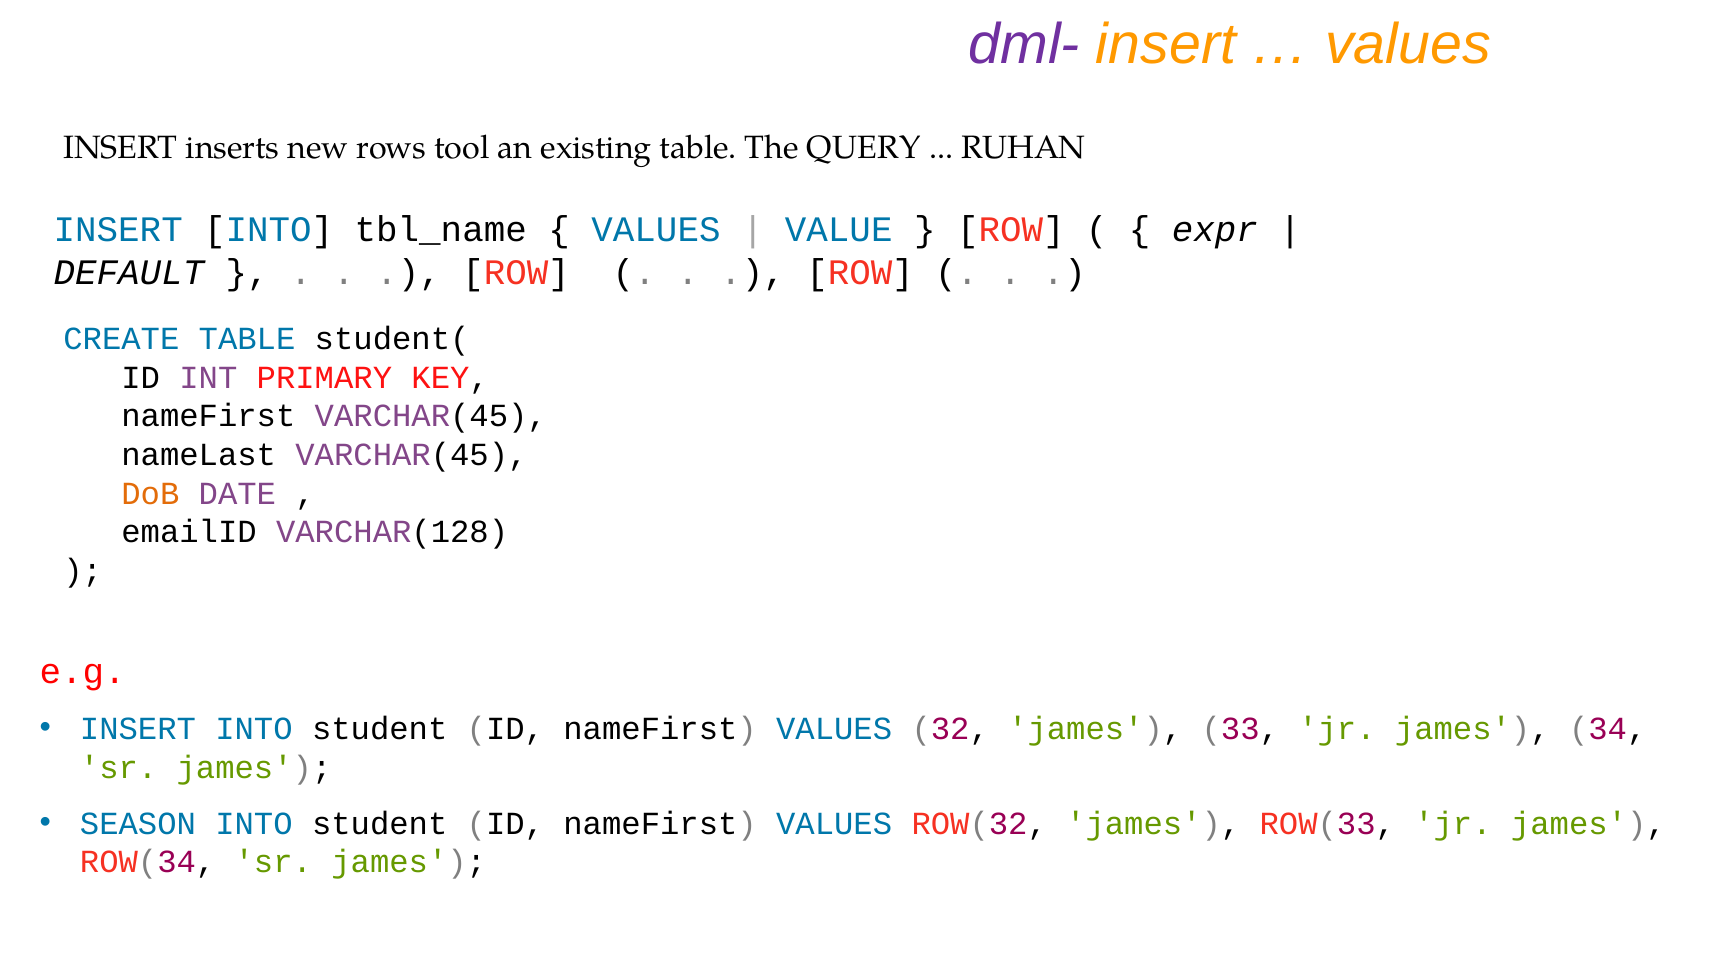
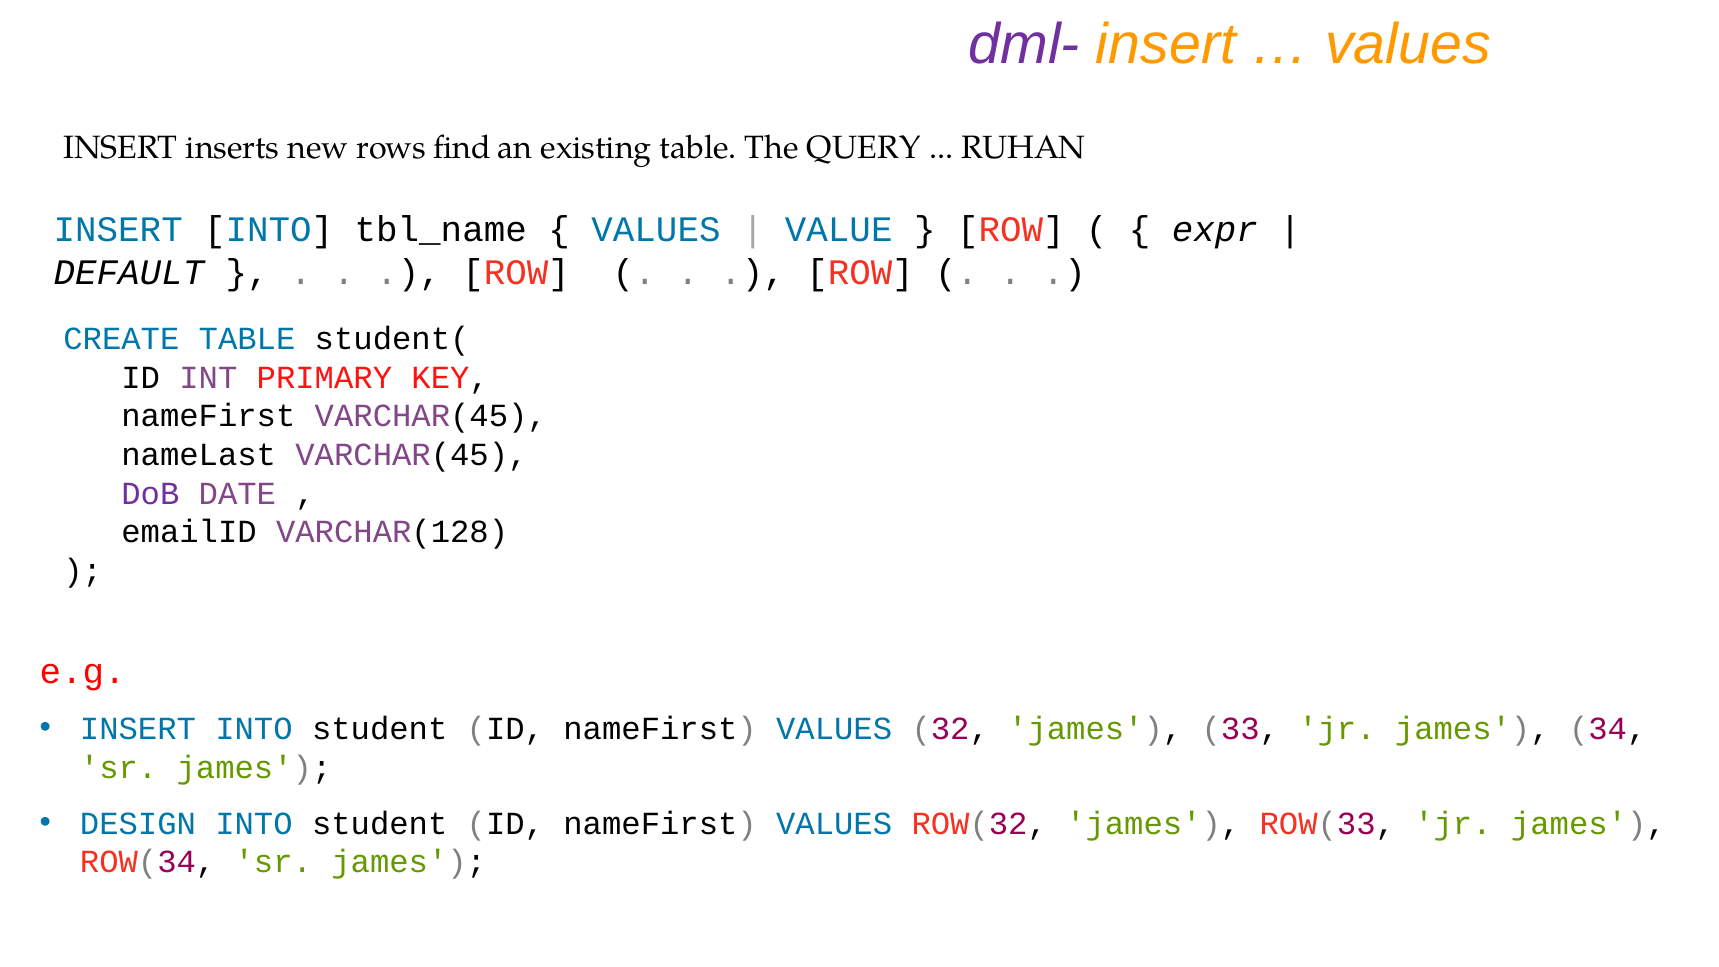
tool: tool -> find
DoB colour: orange -> purple
SEASON: SEASON -> DESIGN
